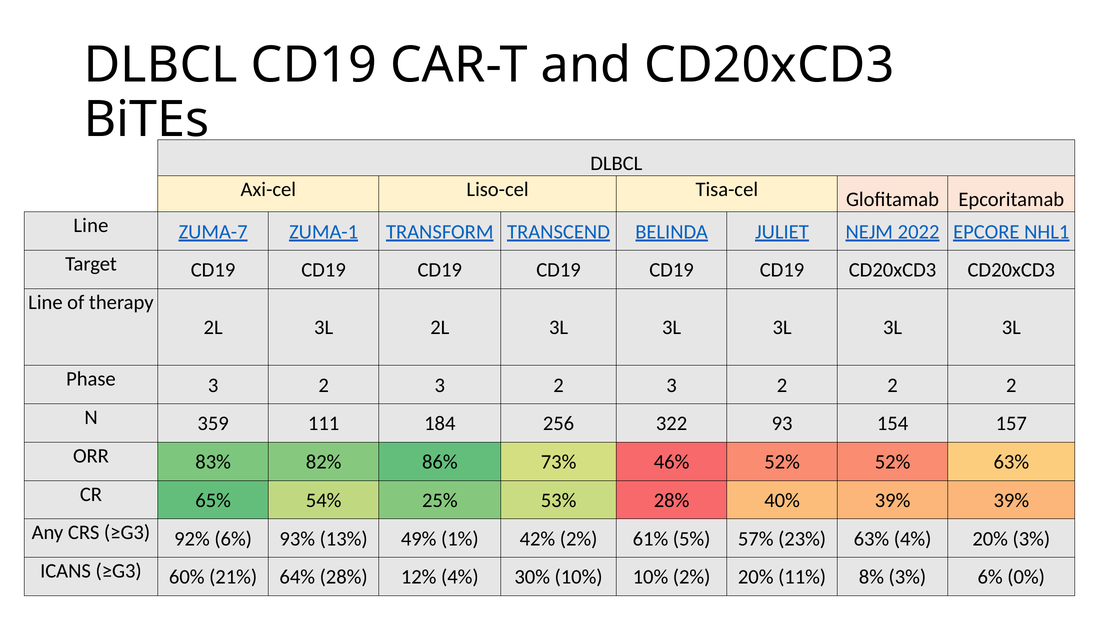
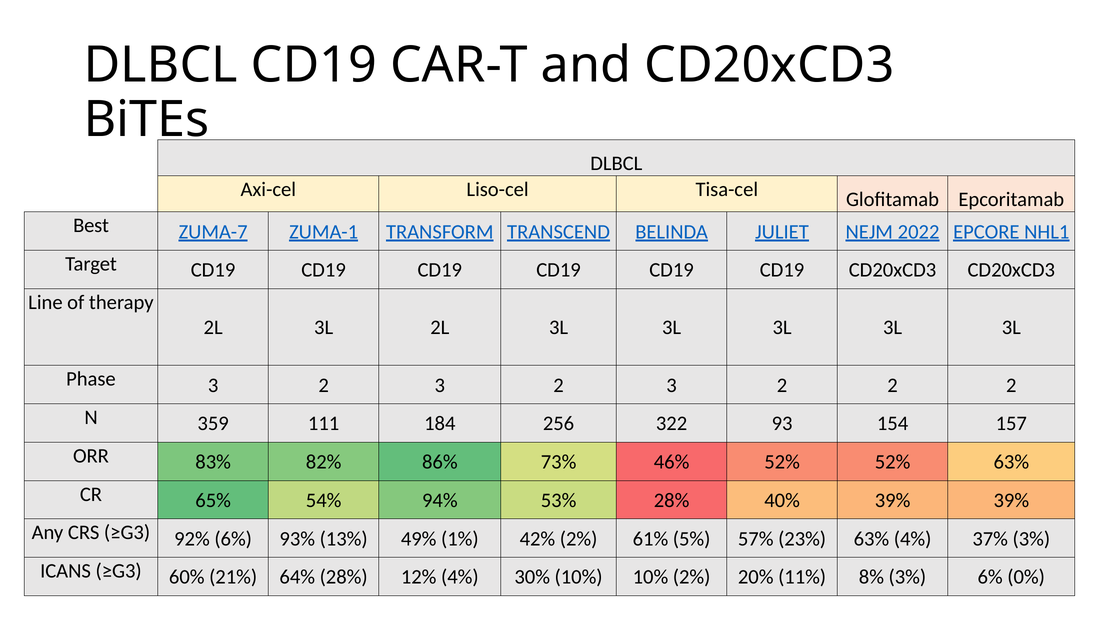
Line at (91, 226): Line -> Best
25%: 25% -> 94%
4% 20%: 20% -> 37%
